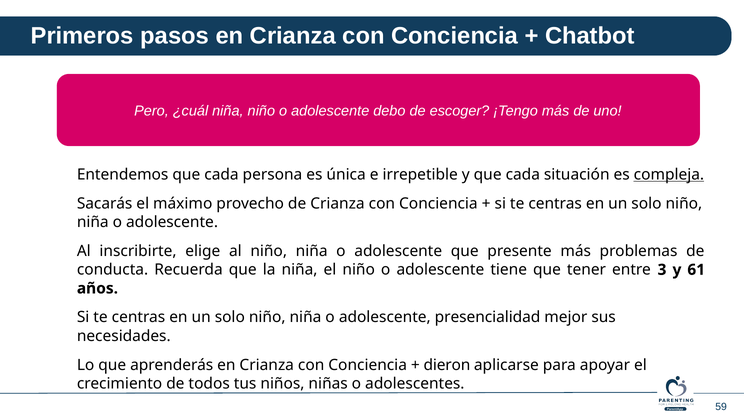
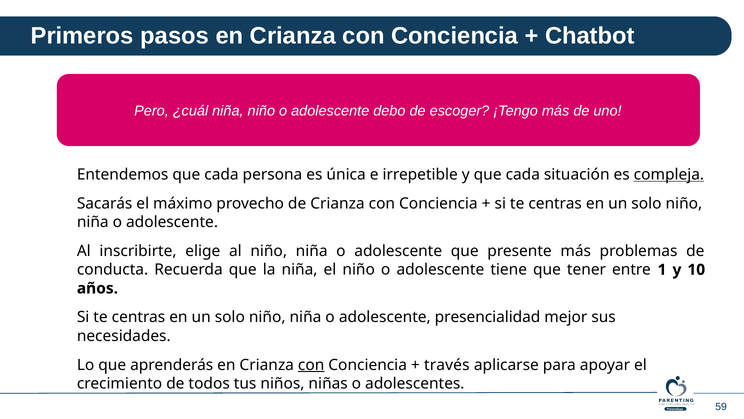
3: 3 -> 1
61: 61 -> 10
con at (311, 365) underline: none -> present
dieron: dieron -> través
